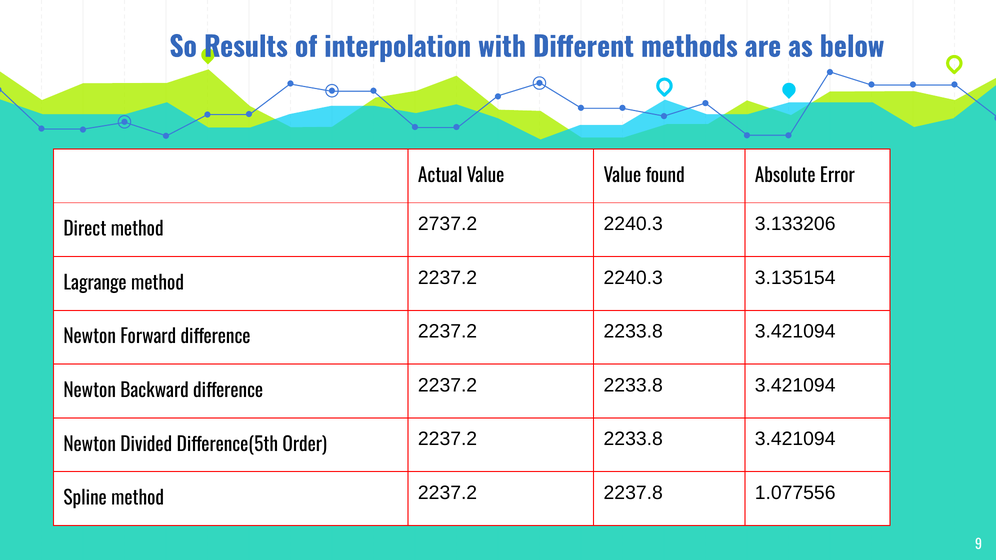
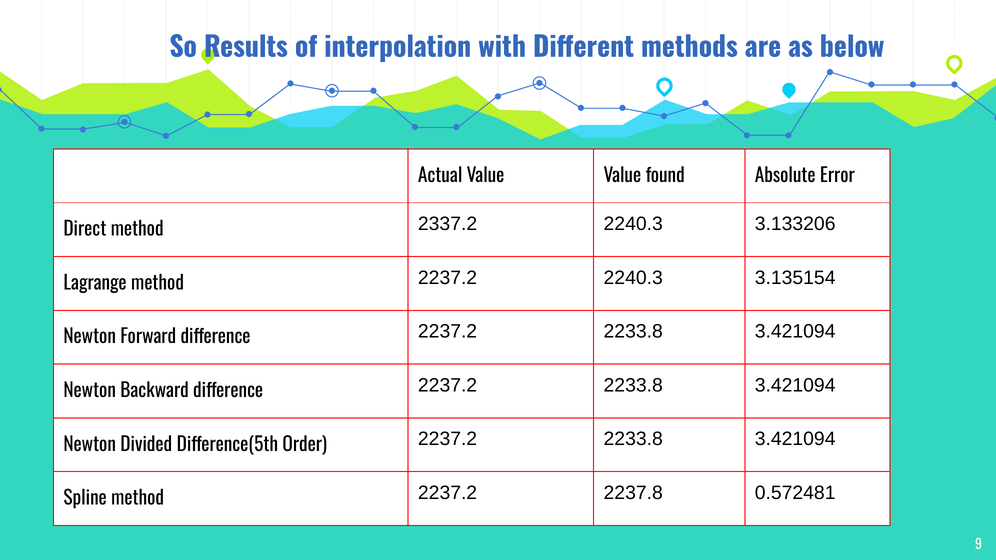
2737.2: 2737.2 -> 2337.2
1.077556: 1.077556 -> 0.572481
